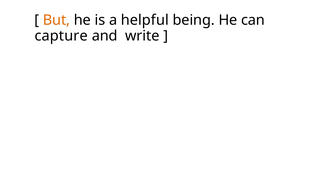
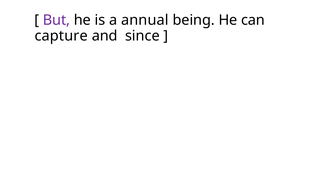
But colour: orange -> purple
helpful: helpful -> annual
write: write -> since
